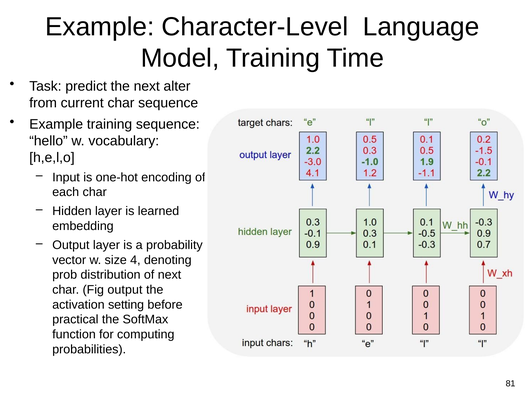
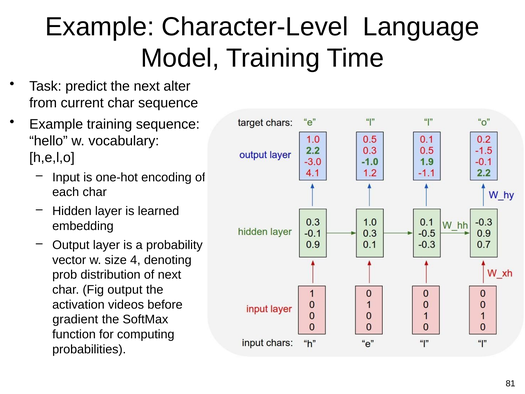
setting: setting -> videos
practical: practical -> gradient
